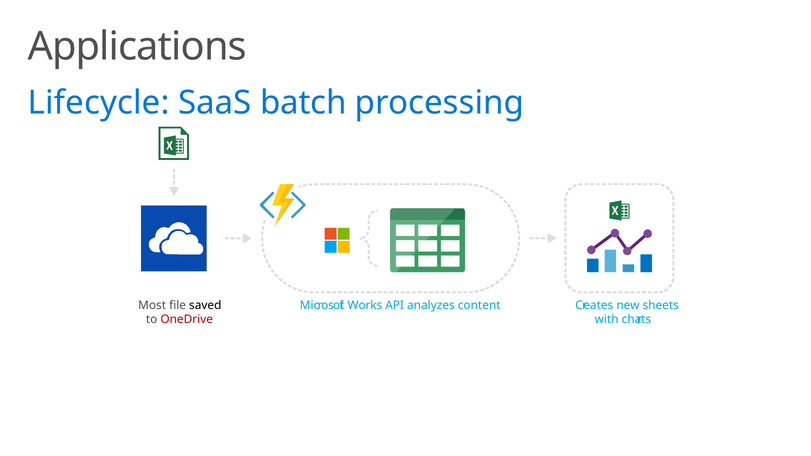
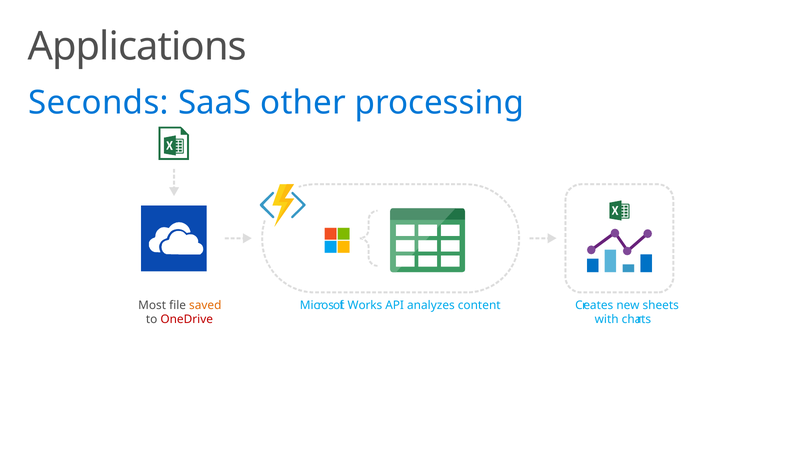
Lifecycle: Lifecycle -> Seconds
batch: batch -> other
saved colour: black -> orange
